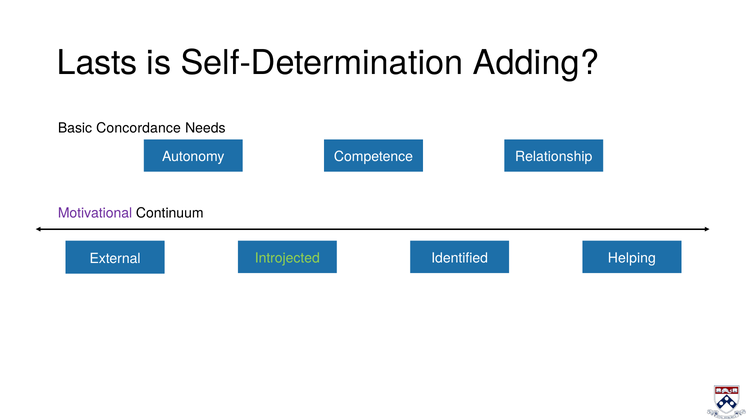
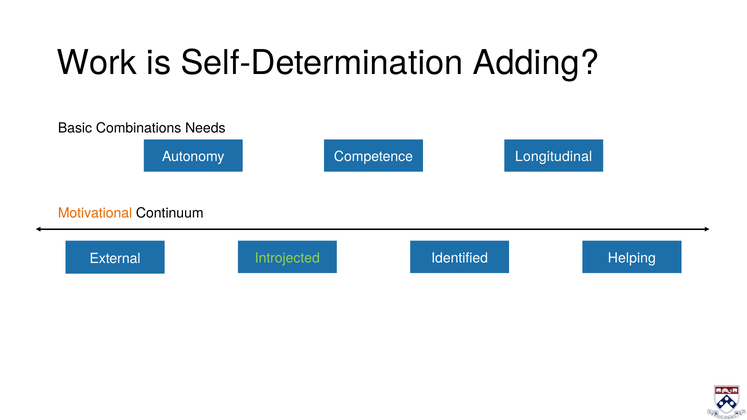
Lasts: Lasts -> Work
Concordance: Concordance -> Combinations
Relationship: Relationship -> Longitudinal
Motivational colour: purple -> orange
